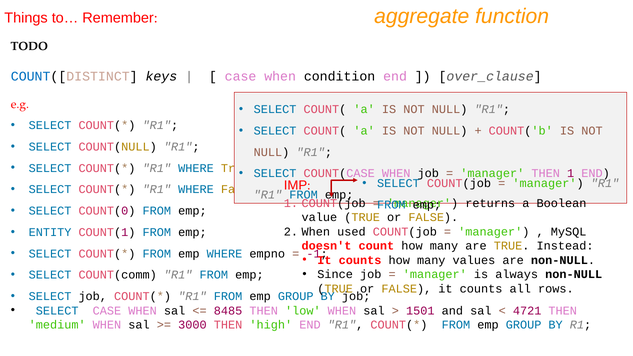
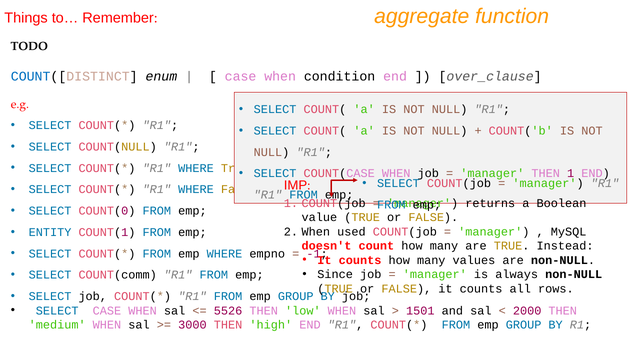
keys: keys -> enum
8485: 8485 -> 5526
4721: 4721 -> 2000
